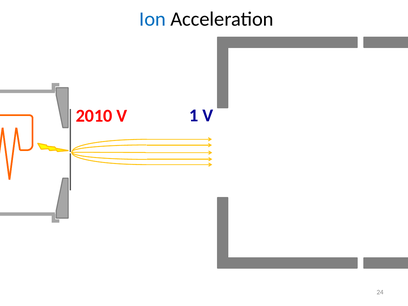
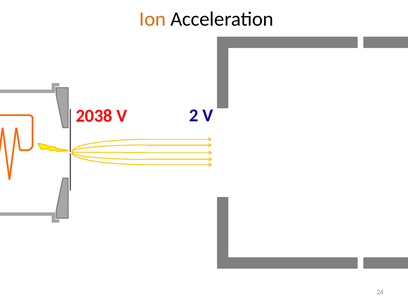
Ion colour: blue -> orange
2010: 2010 -> 2038
1: 1 -> 2
